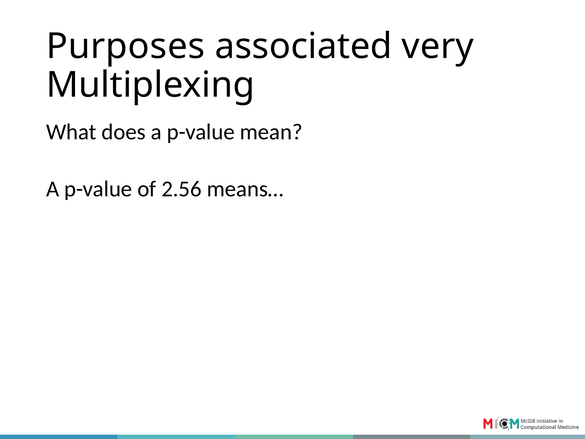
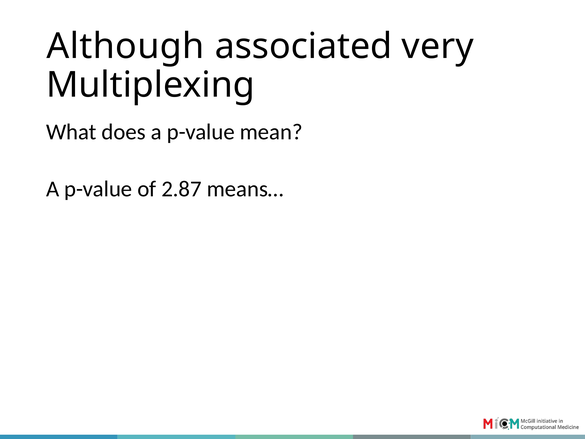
Purposes: Purposes -> Although
2.56: 2.56 -> 2.87
